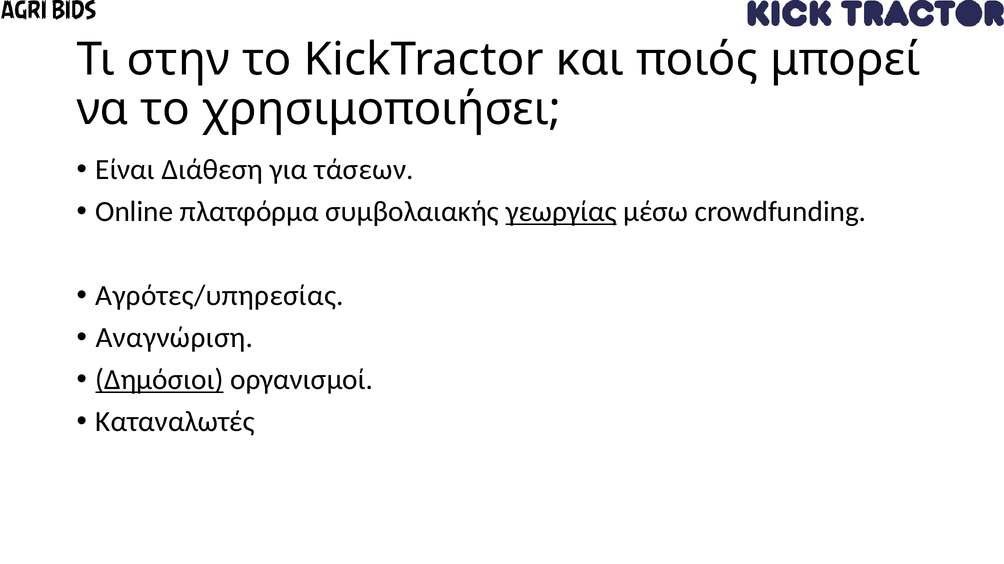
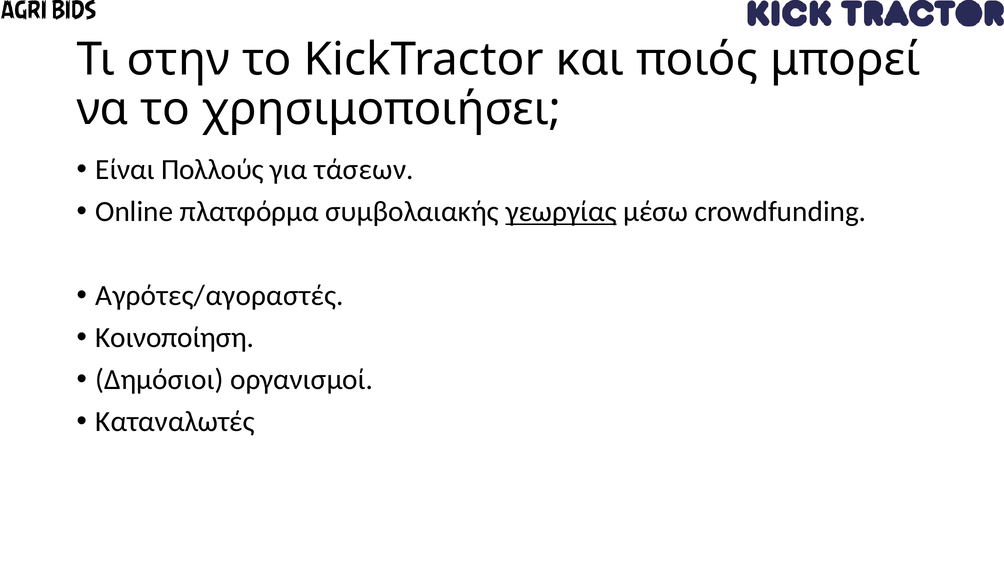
Διάθεση: Διάθεση -> Πολλούς
Αγρότες/υπηρεσίας: Αγρότες/υπηρεσίας -> Αγρότες/αγοραστές
Αναγνώριση: Αναγνώριση -> Κοινοποίηση
Δημόσιοι underline: present -> none
